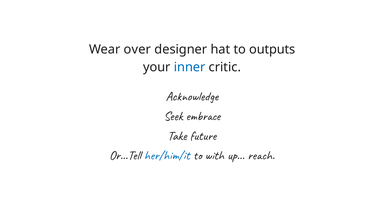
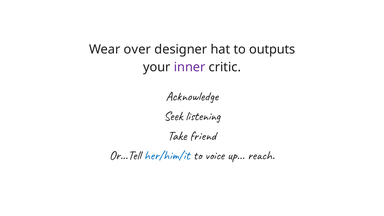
inner colour: blue -> purple
embrace: embrace -> listening
future: future -> friend
with: with -> voice
